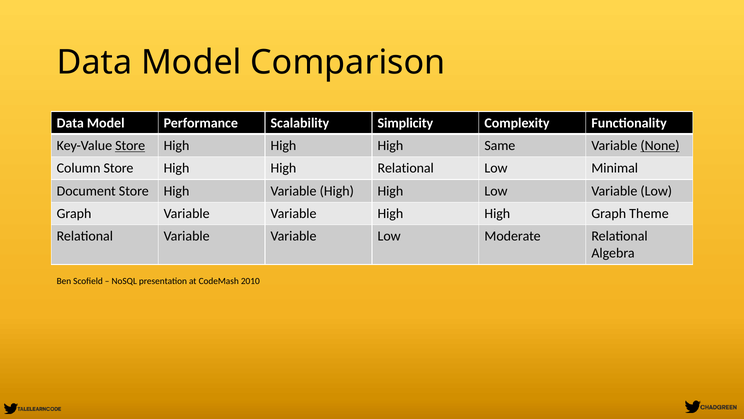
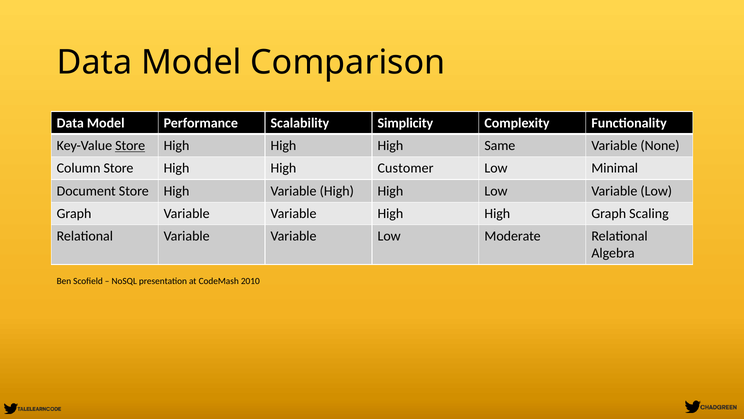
None underline: present -> none
High Relational: Relational -> Customer
Theme: Theme -> Scaling
